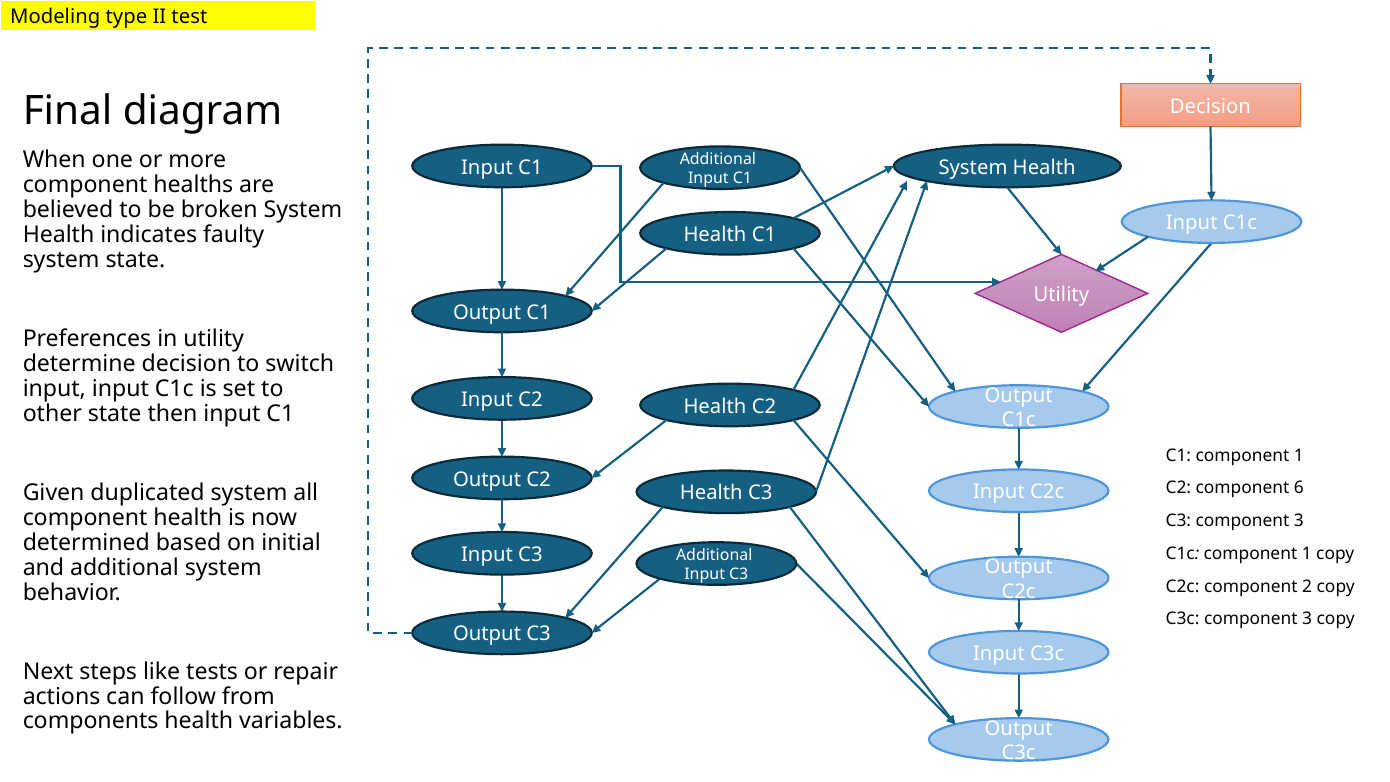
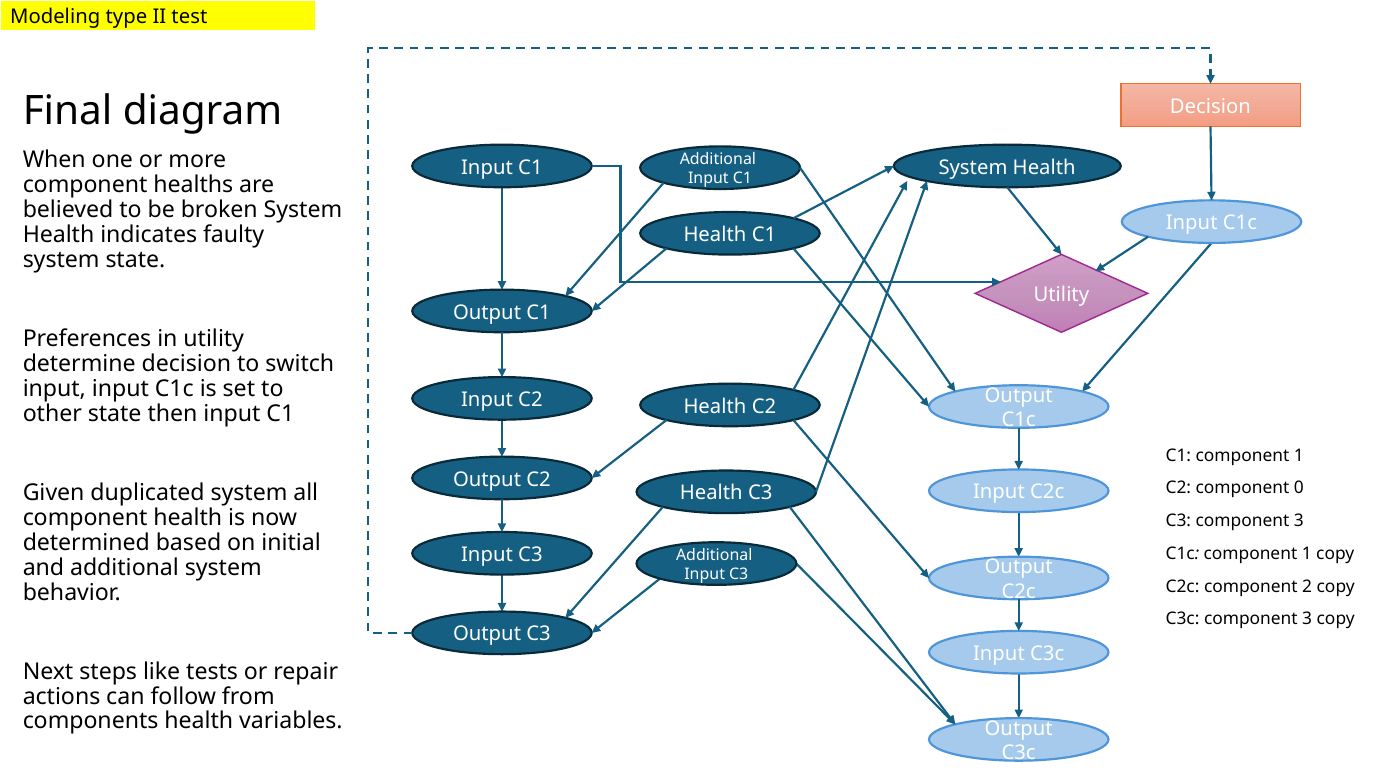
6: 6 -> 0
